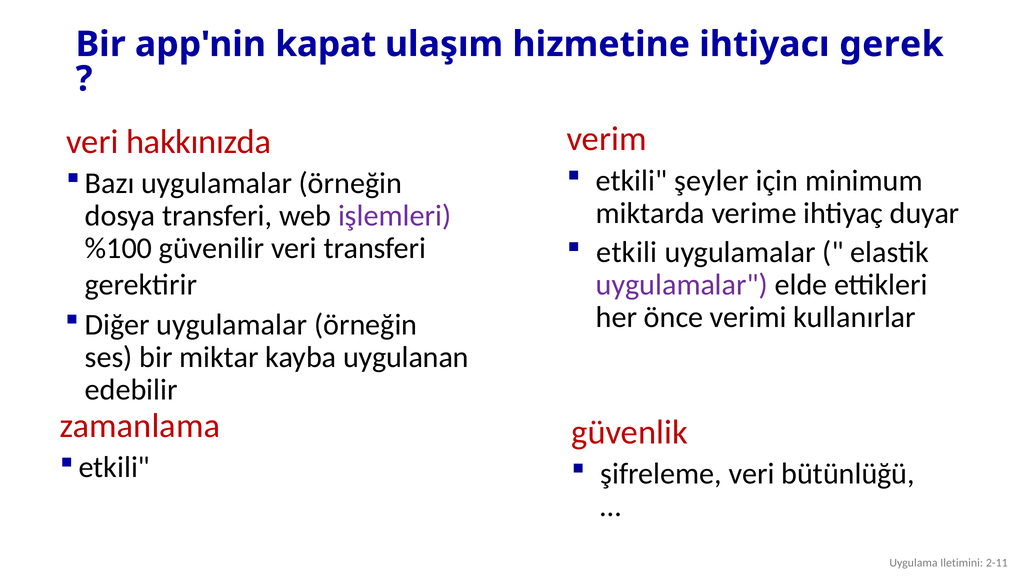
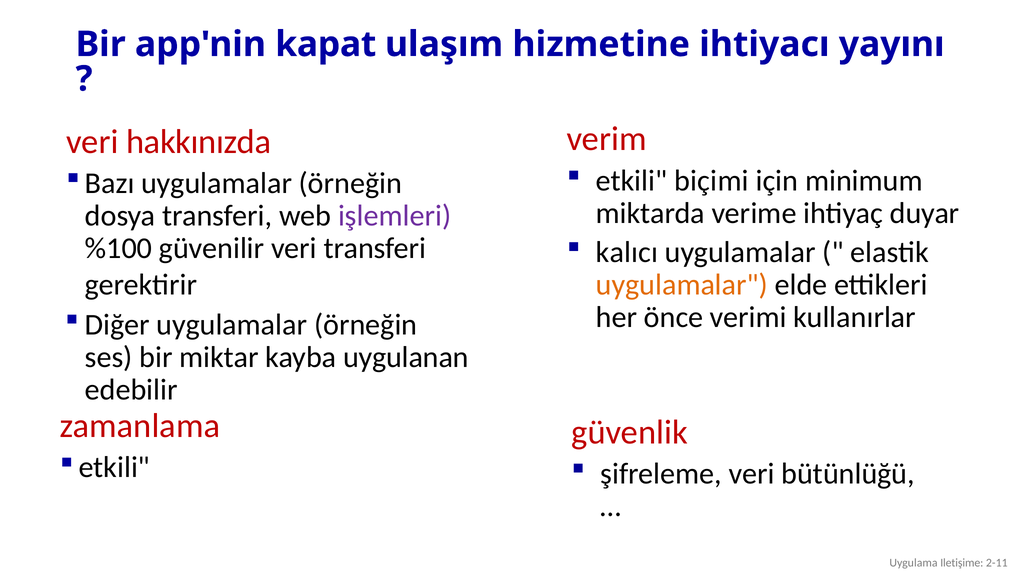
gerek: gerek -> yayını
şeyler: şeyler -> biçimi
etkili at (627, 252): etkili -> kalıcı
uygulamalar at (682, 285) colour: purple -> orange
Iletimini: Iletimini -> Iletişime
